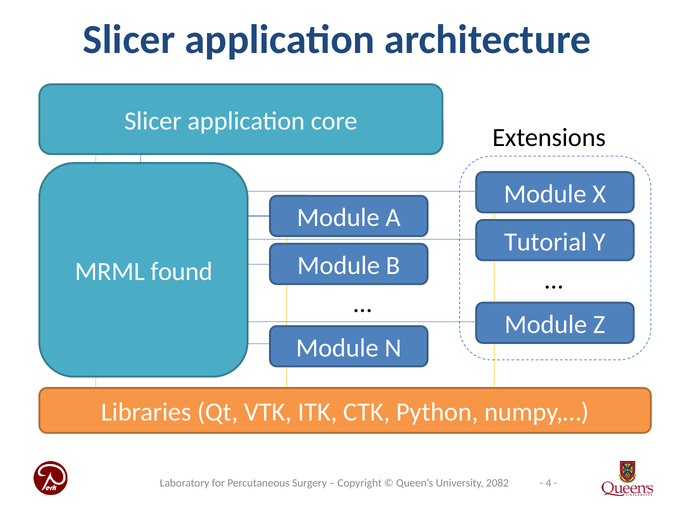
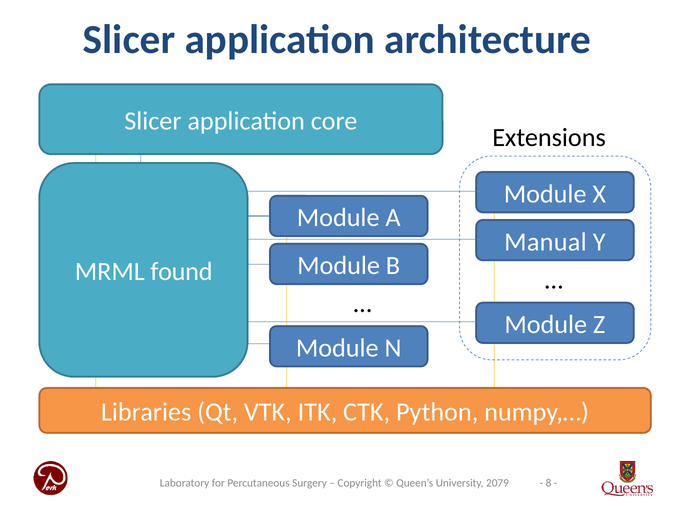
Tutorial: Tutorial -> Manual
4: 4 -> 8
2082: 2082 -> 2079
